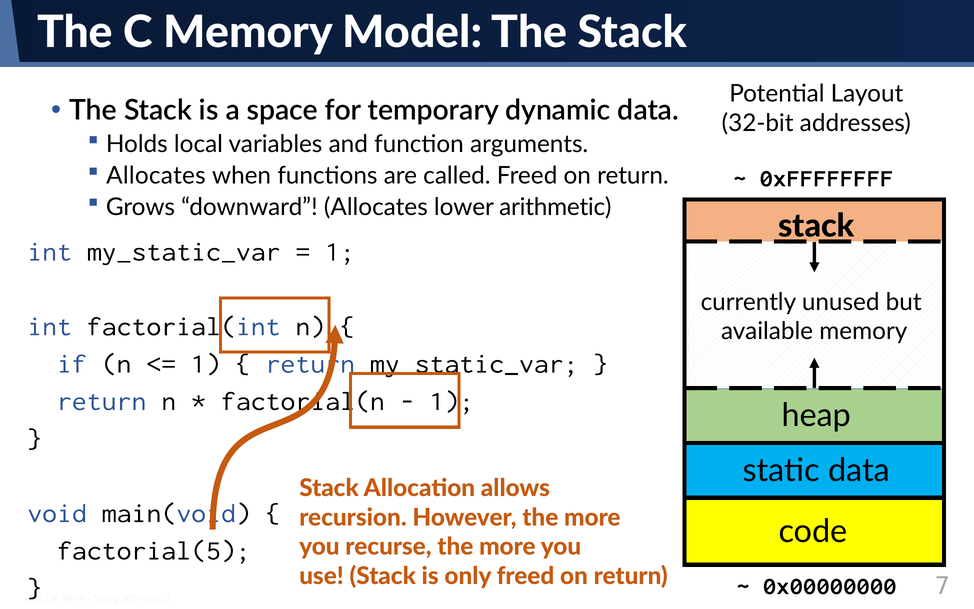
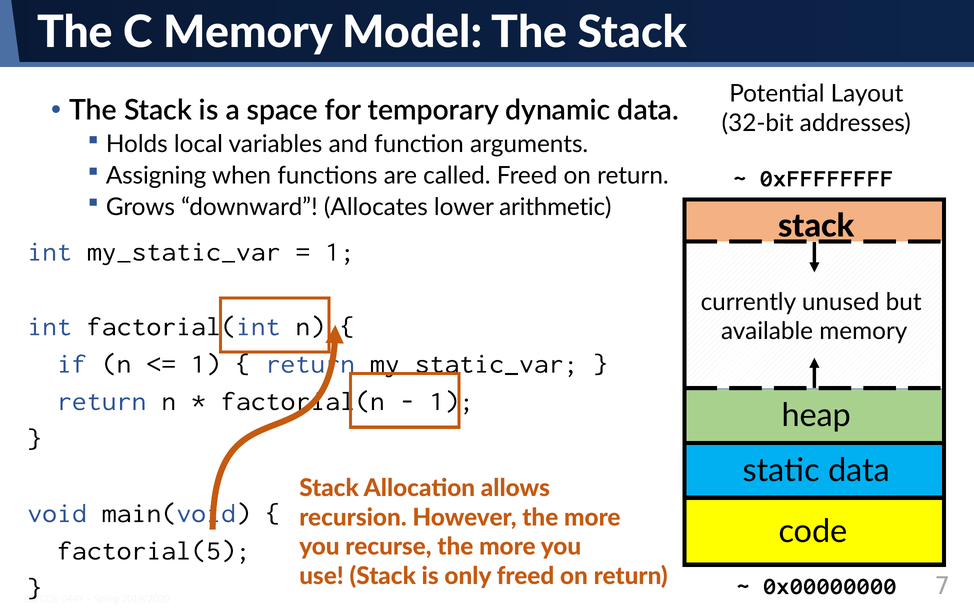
Allocates at (156, 176): Allocates -> Assigning
